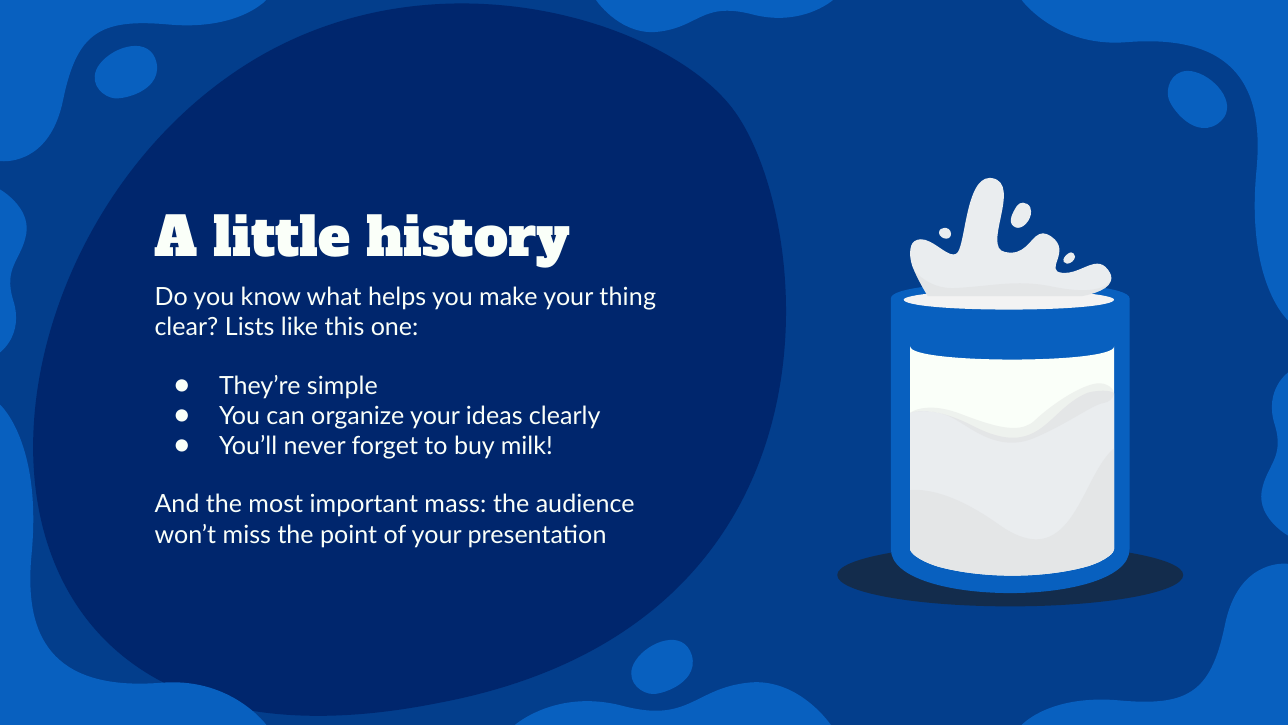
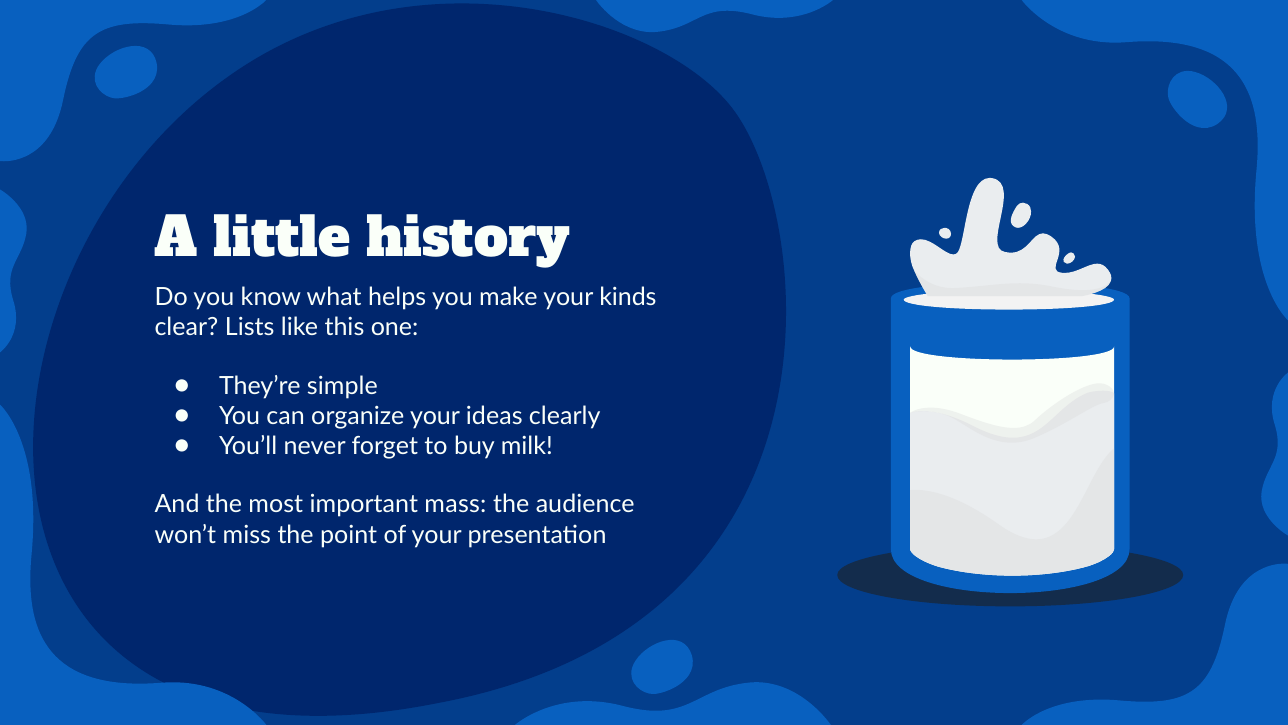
thing: thing -> kinds
